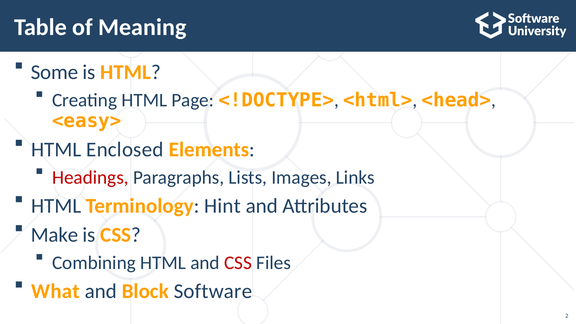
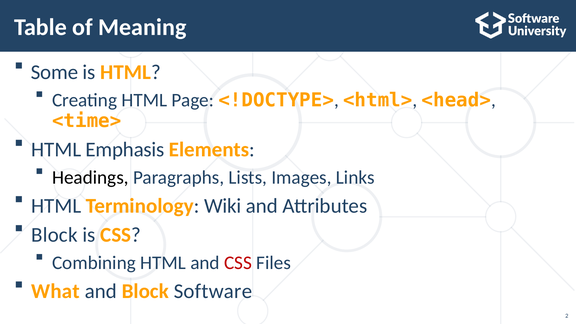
<easy>: <easy> -> <time>
Enclosed: Enclosed -> Emphasis
Headings colour: red -> black
Hint: Hint -> Wiki
Make at (55, 235): Make -> Block
